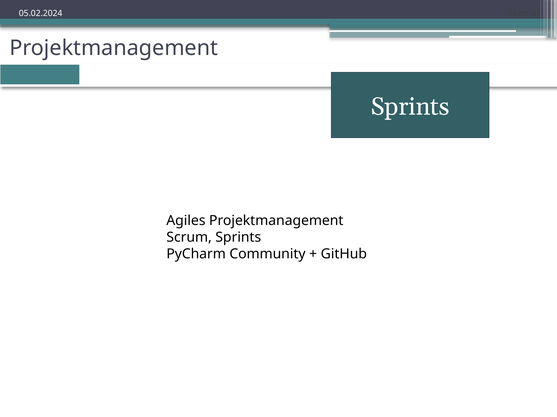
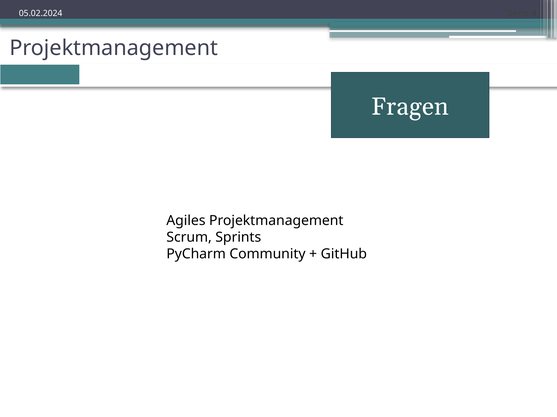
Sprints at (410, 107): Sprints -> Fragen
